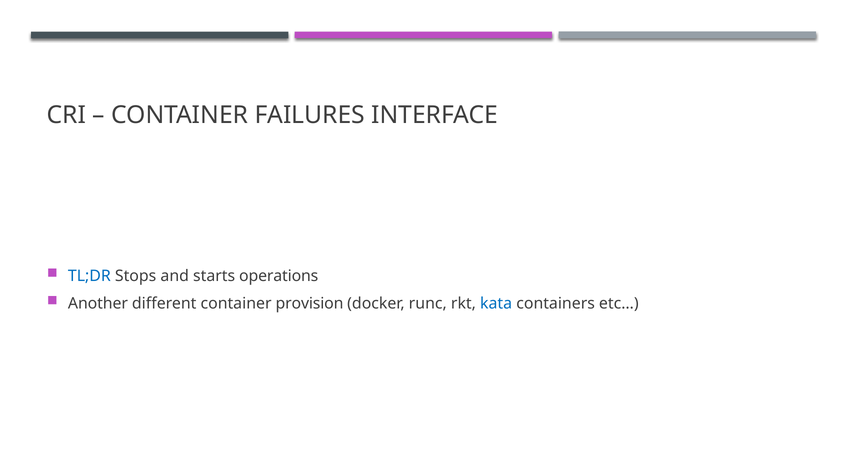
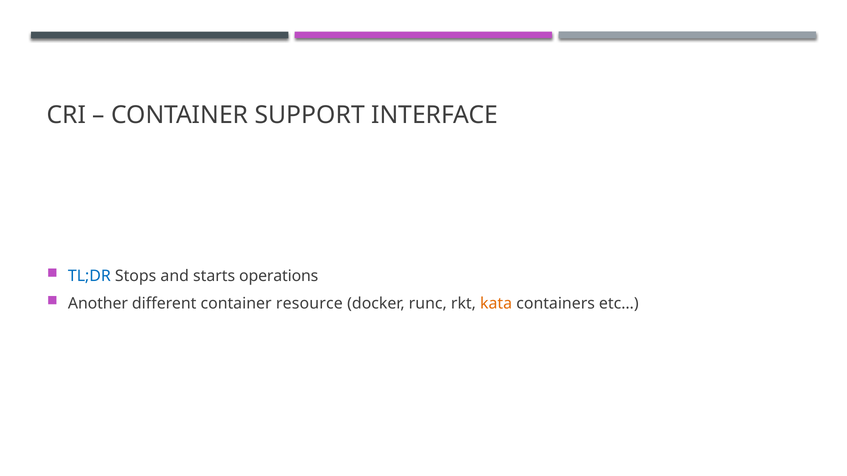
FAILURES: FAILURES -> SUPPORT
provision: provision -> resource
kata colour: blue -> orange
